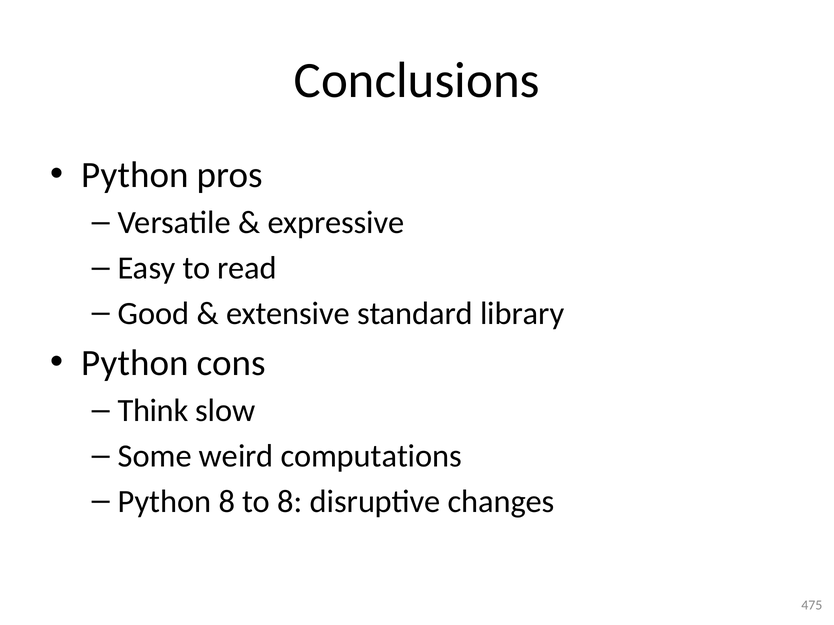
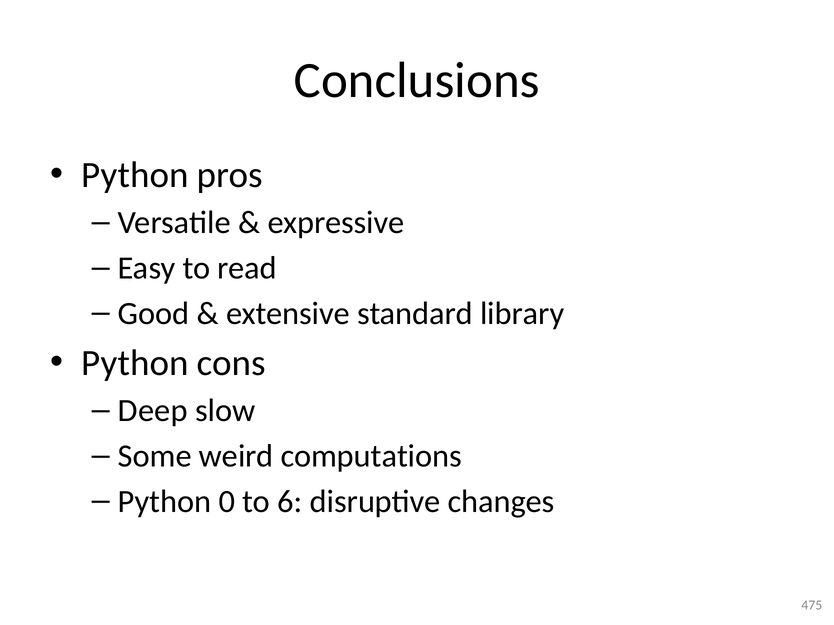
Think: Think -> Deep
Python 8: 8 -> 0
to 8: 8 -> 6
